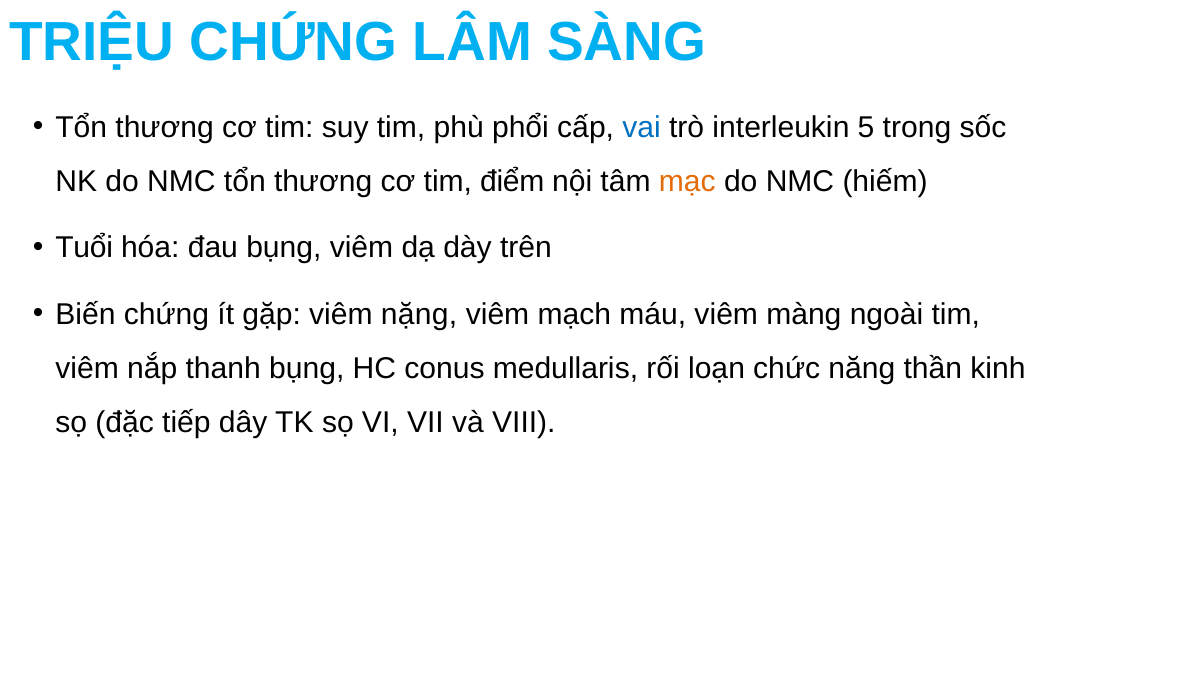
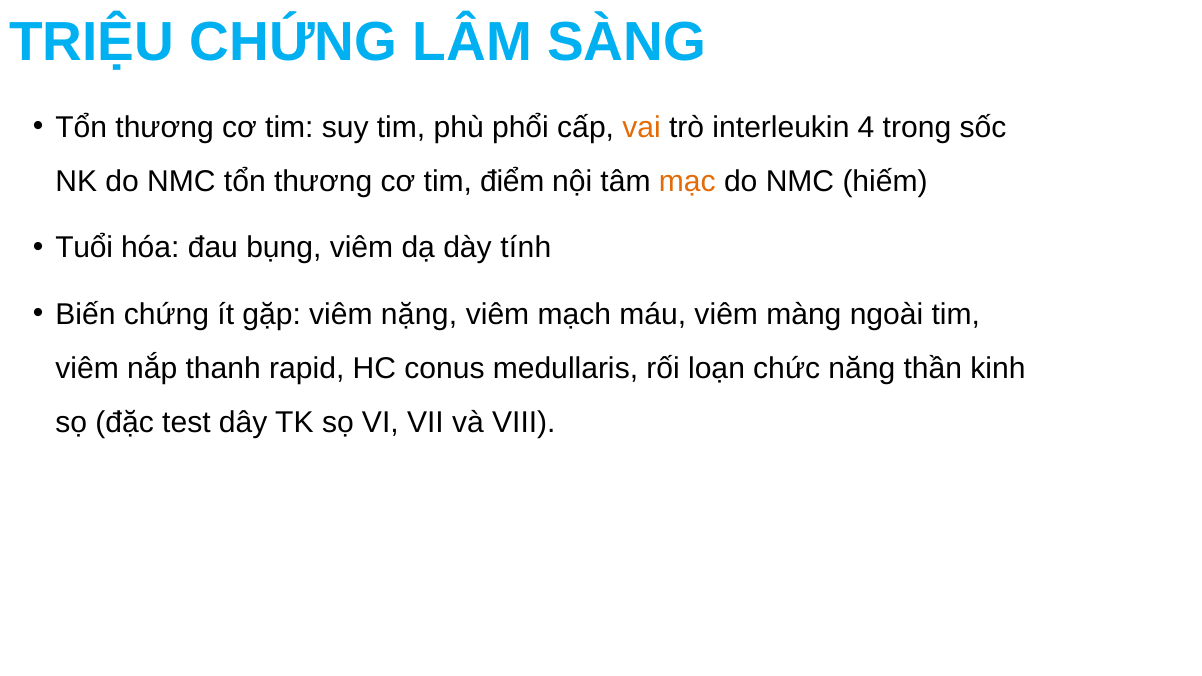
vai colour: blue -> orange
5: 5 -> 4
trên: trên -> tính
thanh bụng: bụng -> rapid
tiếp: tiếp -> test
